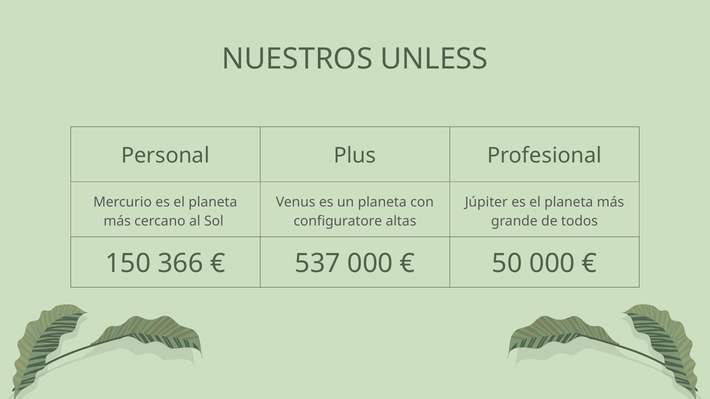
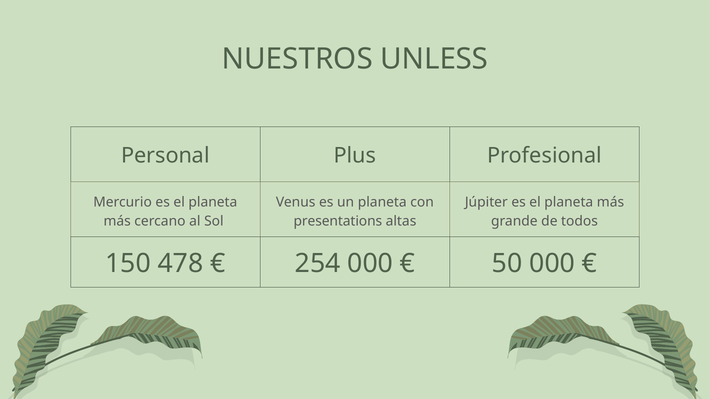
configuratore: configuratore -> presentations
366: 366 -> 478
537: 537 -> 254
